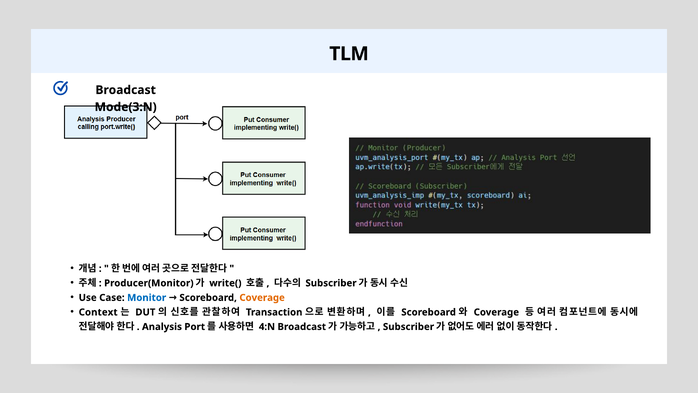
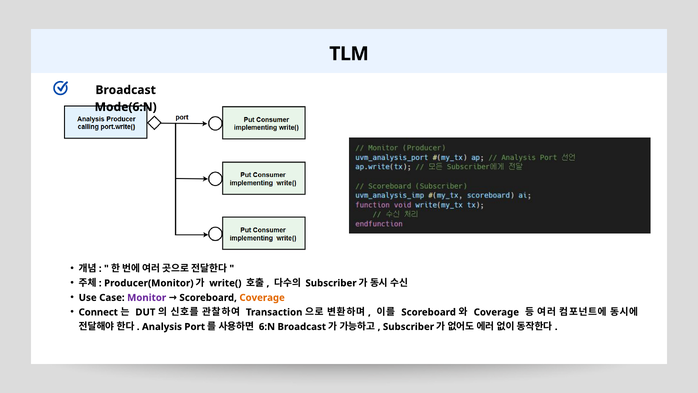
Mode(3:N: Mode(3:N -> Mode(6:N
Monitor colour: blue -> purple
Context: Context -> Connect
4:N: 4:N -> 6:N
